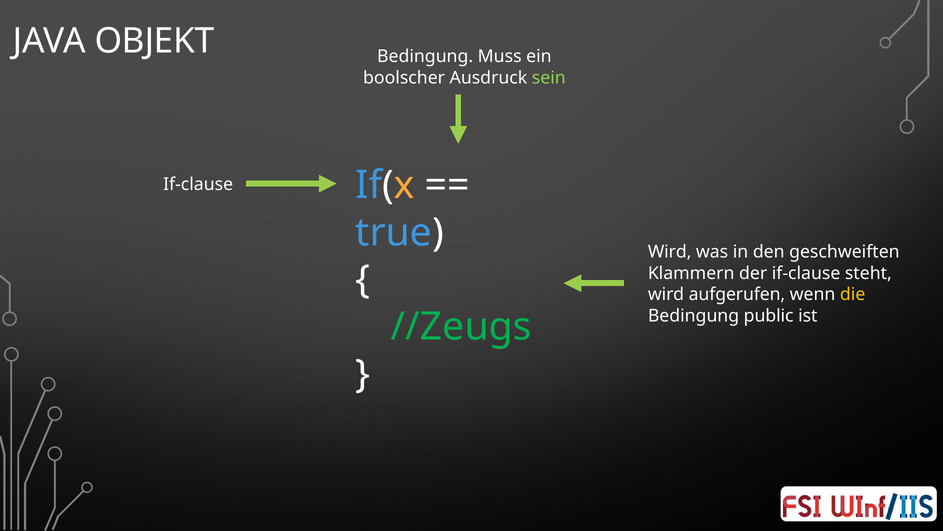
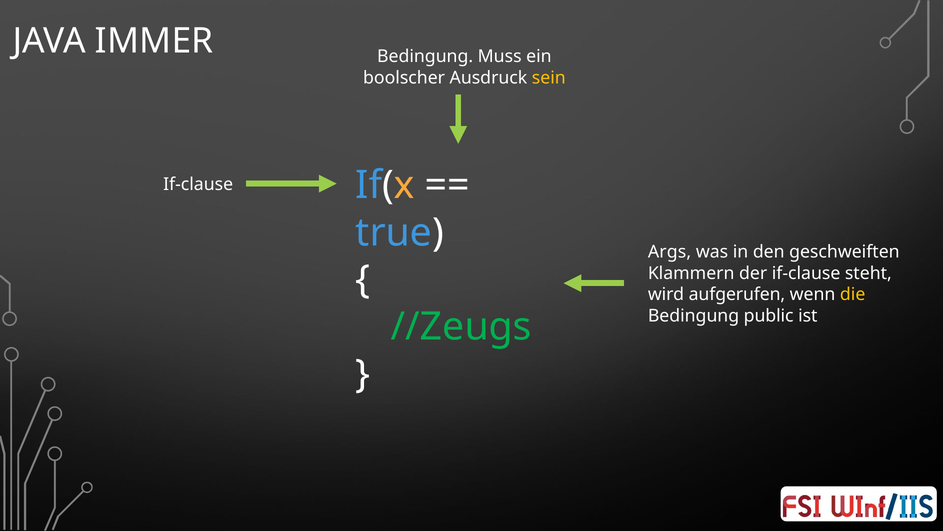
OBJEKT: OBJEKT -> IMMER
sein colour: light green -> yellow
Wird at (670, 252): Wird -> Args
